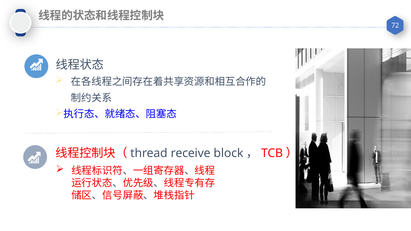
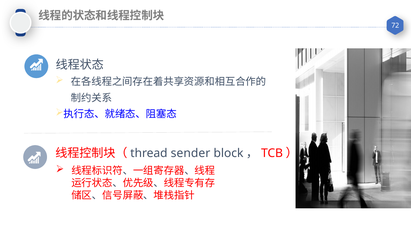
receive: receive -> sender
